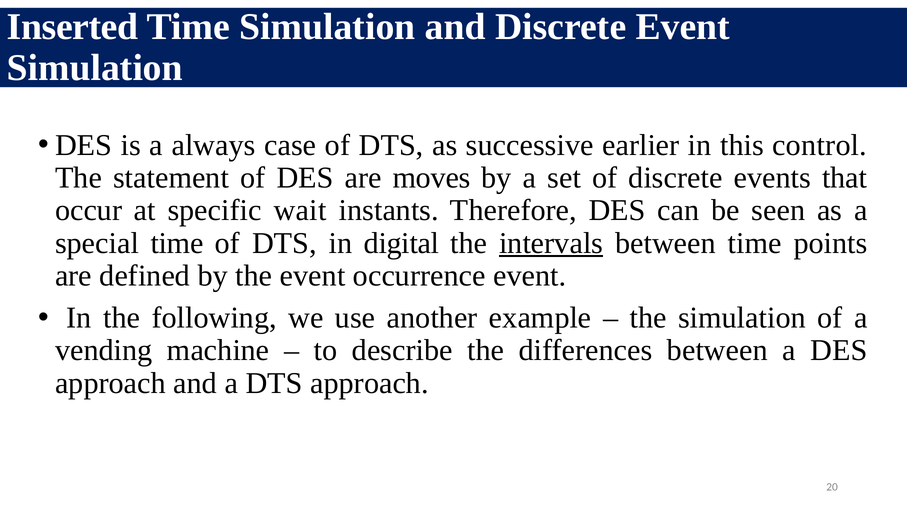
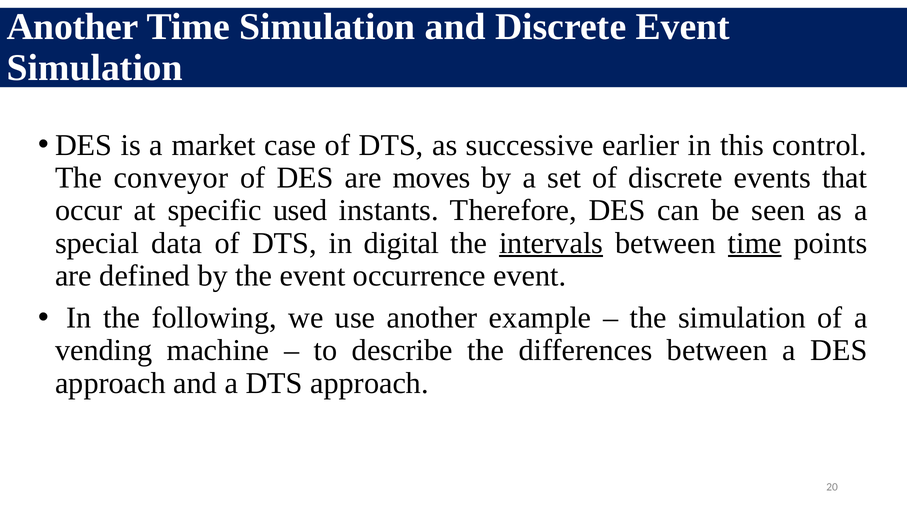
Inserted at (73, 27): Inserted -> Another
always: always -> market
statement: statement -> conveyor
wait: wait -> used
special time: time -> data
time at (755, 243) underline: none -> present
